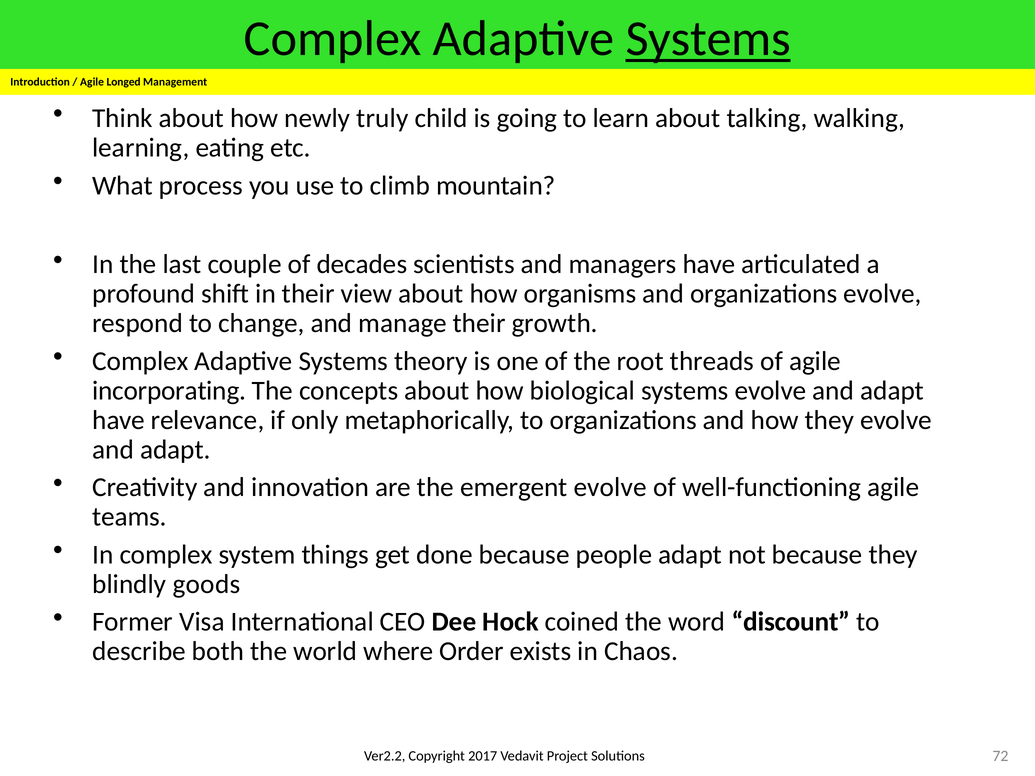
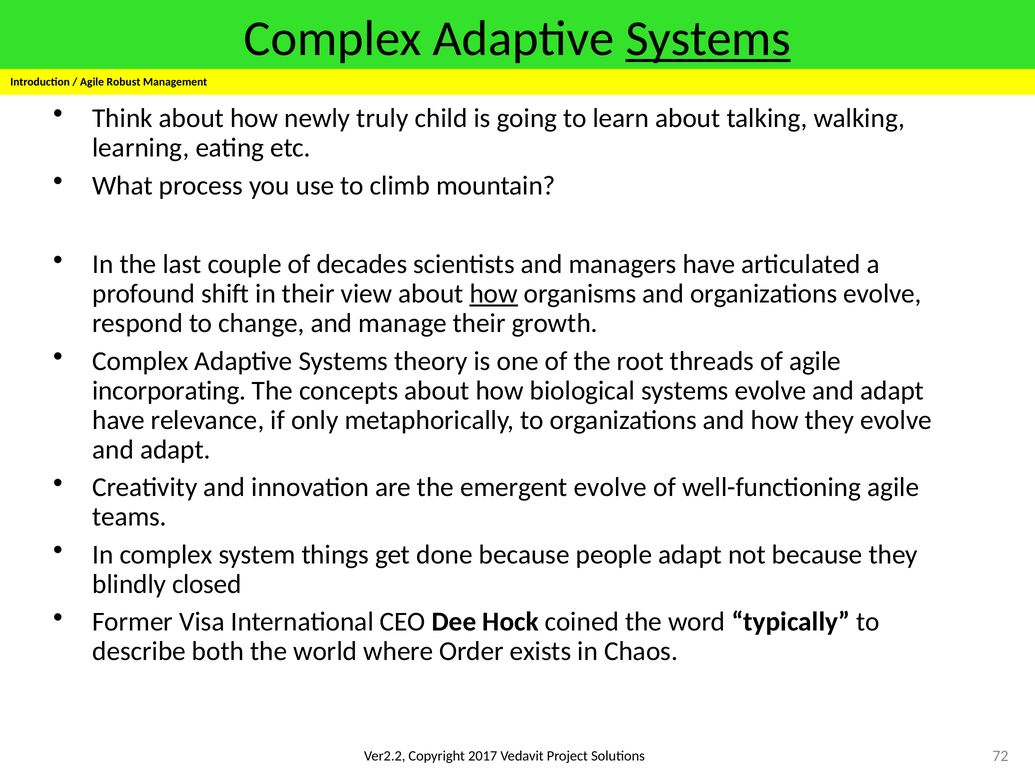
Longed: Longed -> Robust
how at (494, 294) underline: none -> present
goods: goods -> closed
discount: discount -> typically
